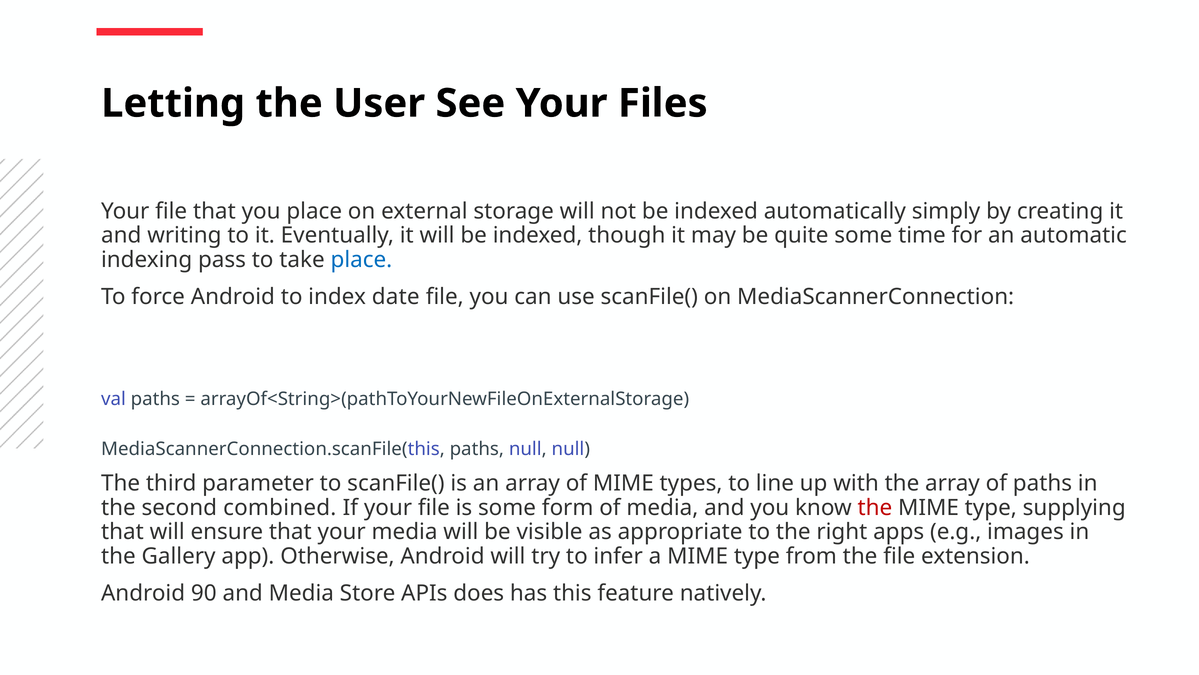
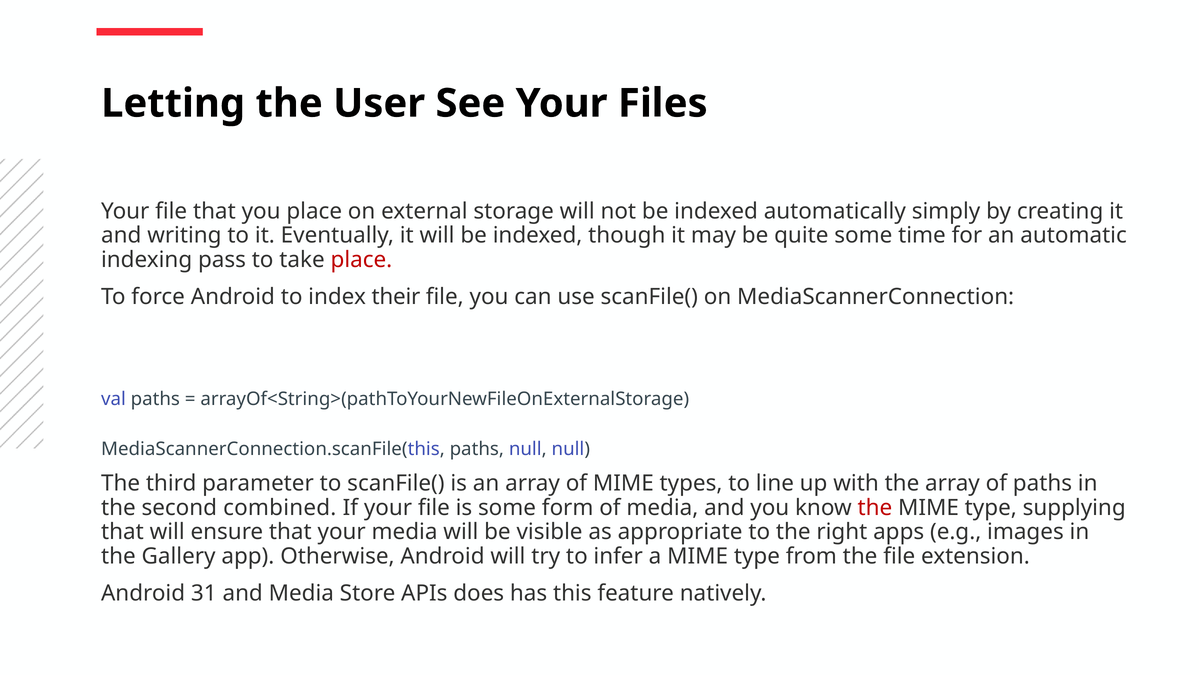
place at (361, 260) colour: blue -> red
date: date -> their
90: 90 -> 31
